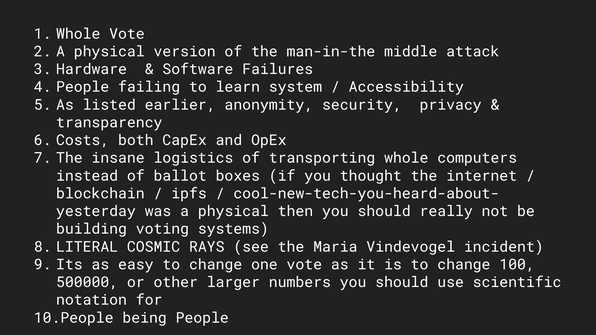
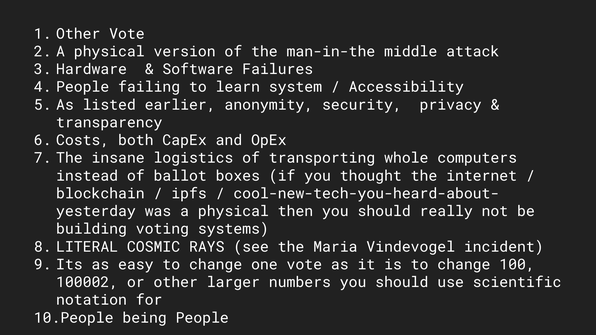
Whole at (78, 34): Whole -> Other
500000: 500000 -> 100002
